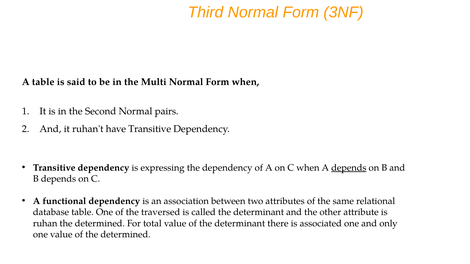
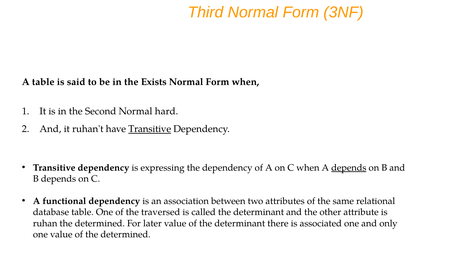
Multi: Multi -> Exists
pairs: pairs -> hard
Transitive at (150, 129) underline: none -> present
total: total -> later
